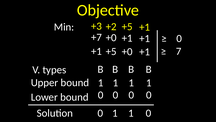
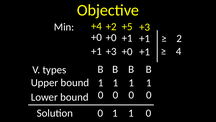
+3: +3 -> +4
+1 at (145, 27): +1 -> +3
+7 at (96, 37): +7 -> +0
0 at (179, 38): 0 -> 2
7: 7 -> 4
+5 at (111, 51): +5 -> +3
